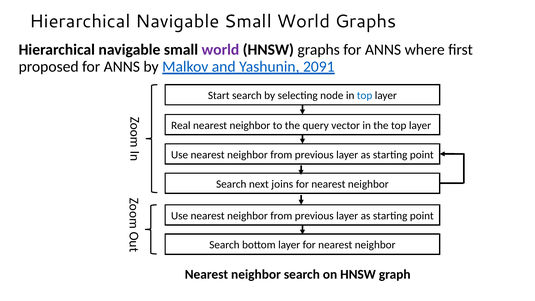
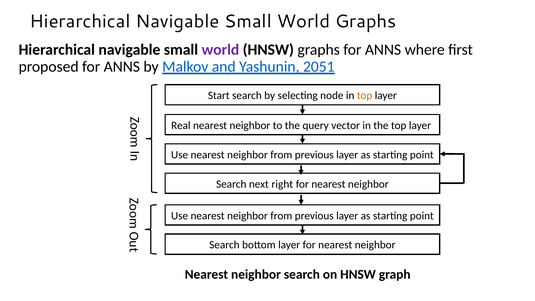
2091: 2091 -> 2051
top at (365, 95) colour: blue -> orange
joins: joins -> right
